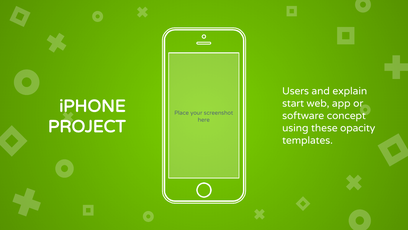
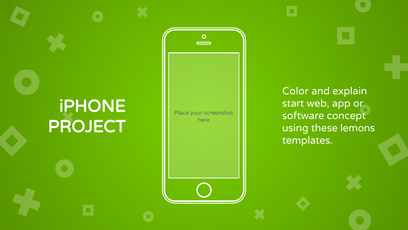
Users: Users -> Color
opacity: opacity -> lemons
